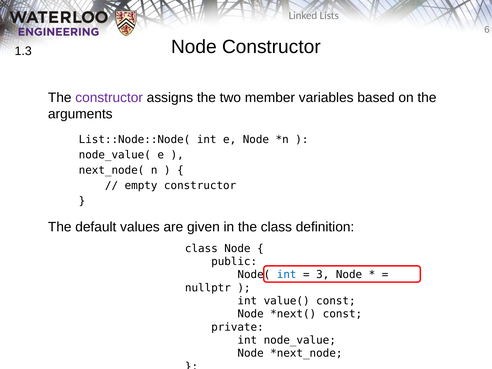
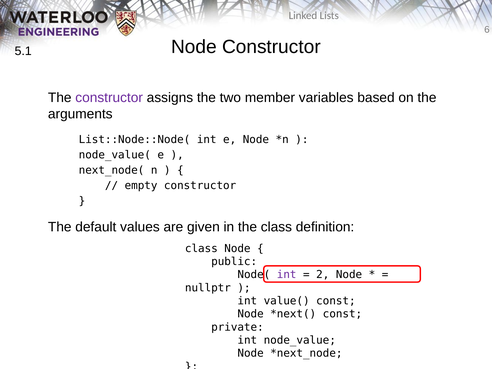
1.3: 1.3 -> 5.1
int at (287, 275) colour: blue -> purple
3: 3 -> 2
